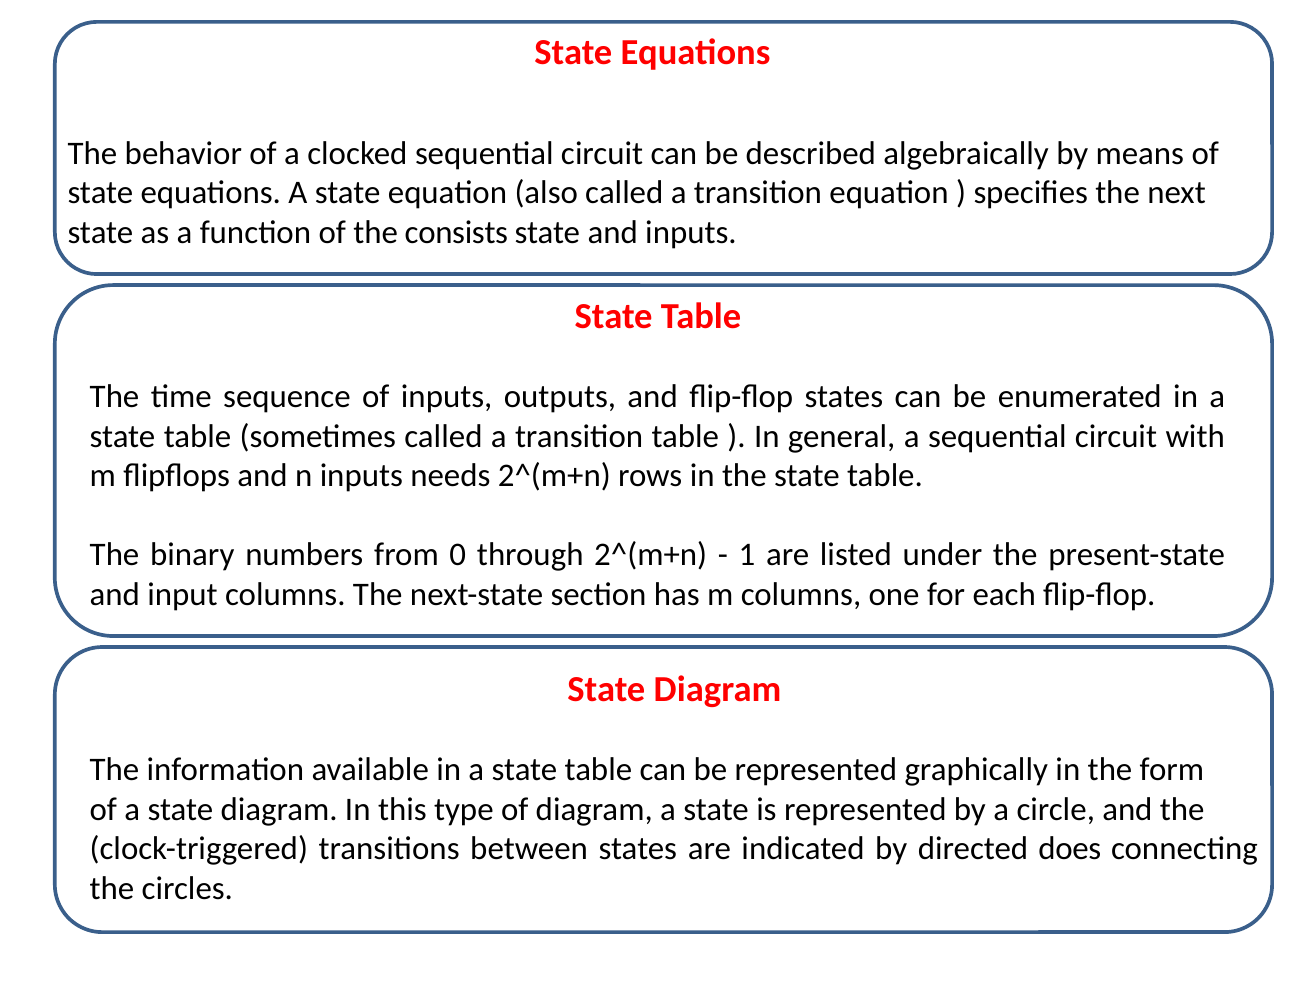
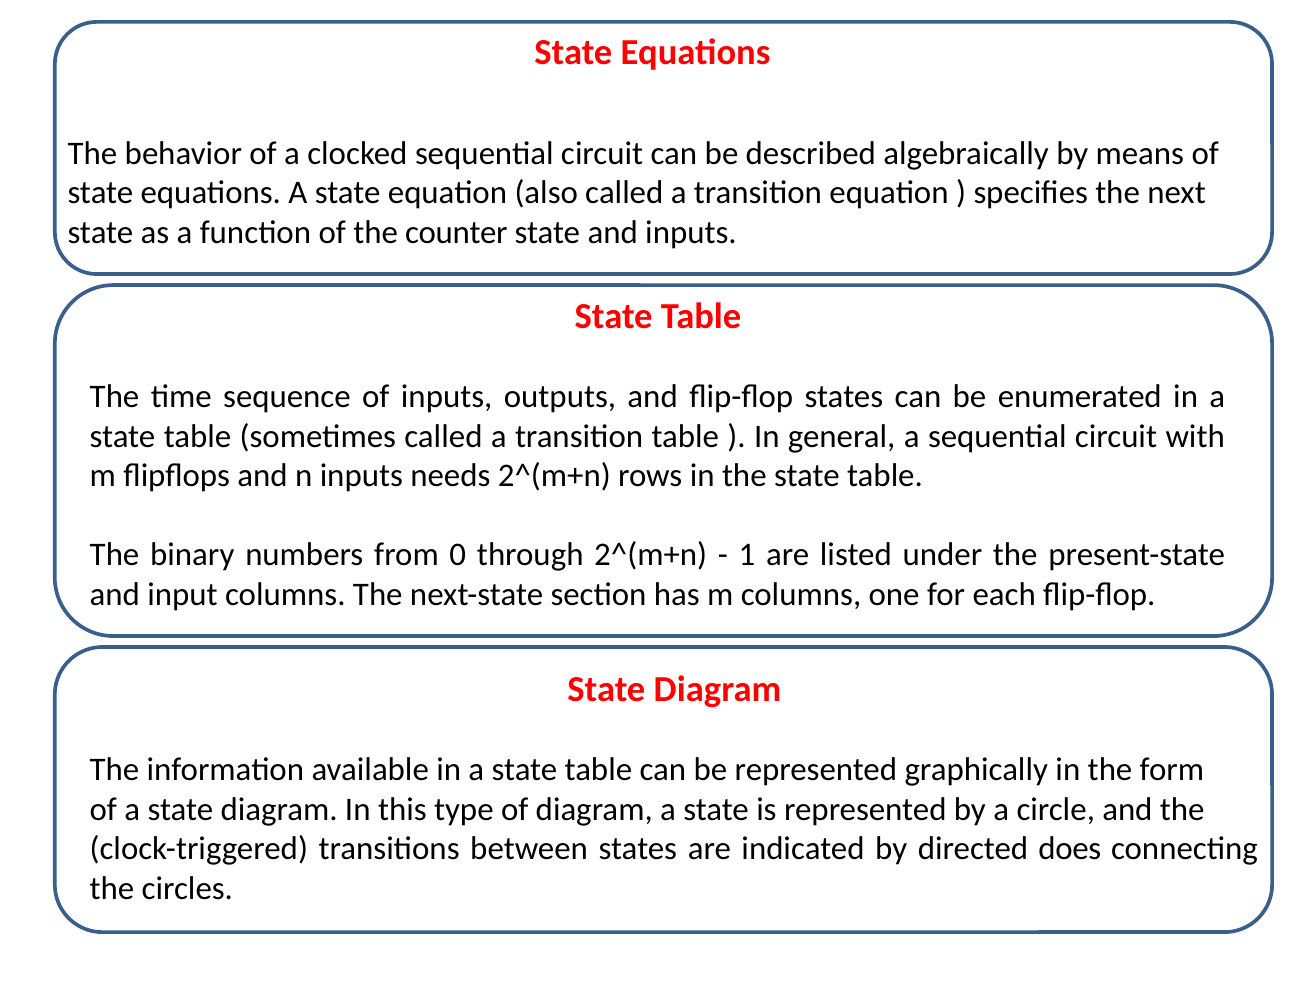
consists: consists -> counter
